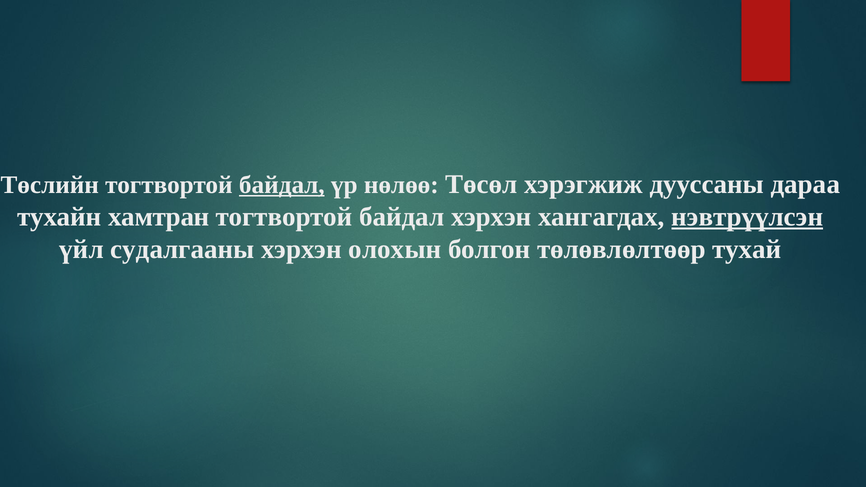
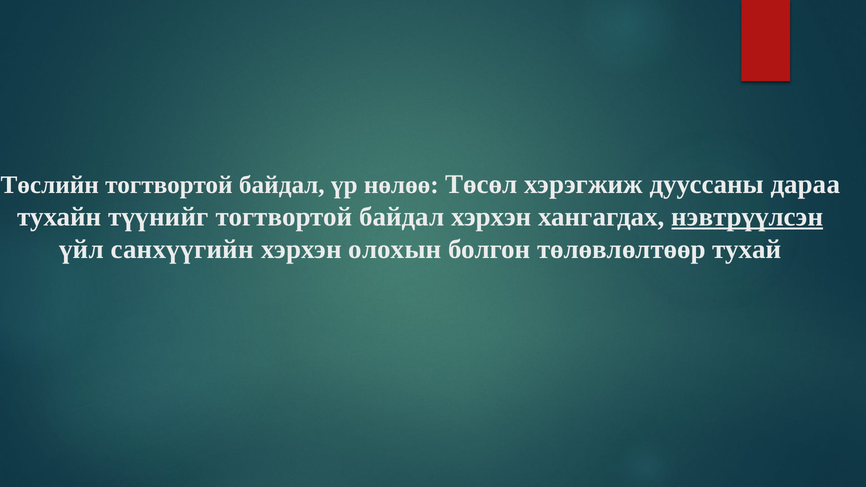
байдал at (282, 185) underline: present -> none
хамтран: хамтран -> түүнийг
судалгааны: судалгааны -> санхүүгийн
